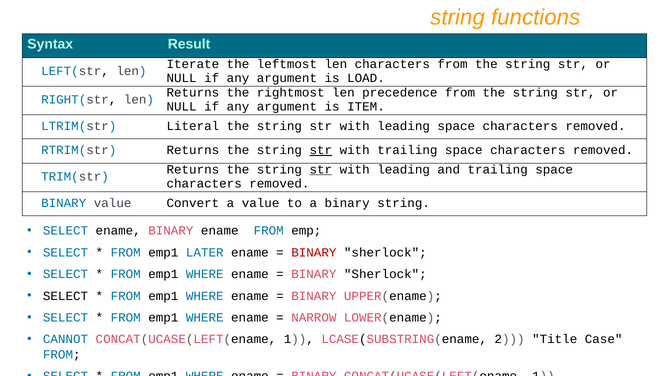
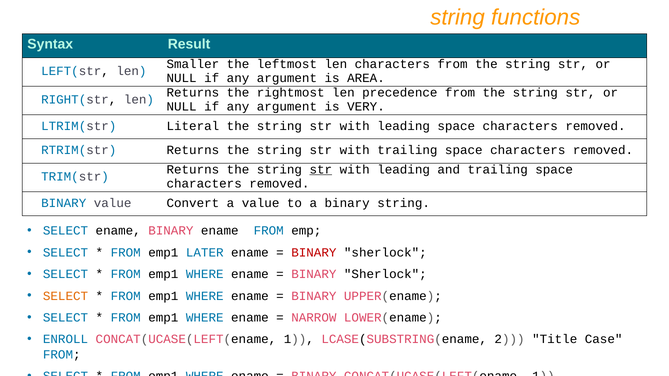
Iterate: Iterate -> Smaller
LOAD: LOAD -> AREA
ITEM: ITEM -> VERY
str at (321, 150) underline: present -> none
SELECT at (66, 296) colour: black -> orange
CANNOT: CANNOT -> ENROLL
